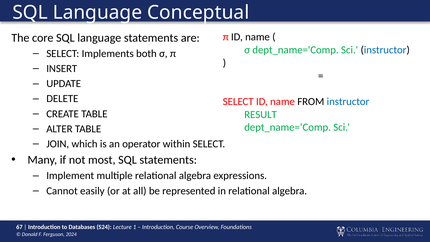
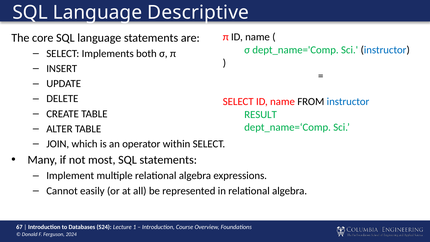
Conceptual: Conceptual -> Descriptive
